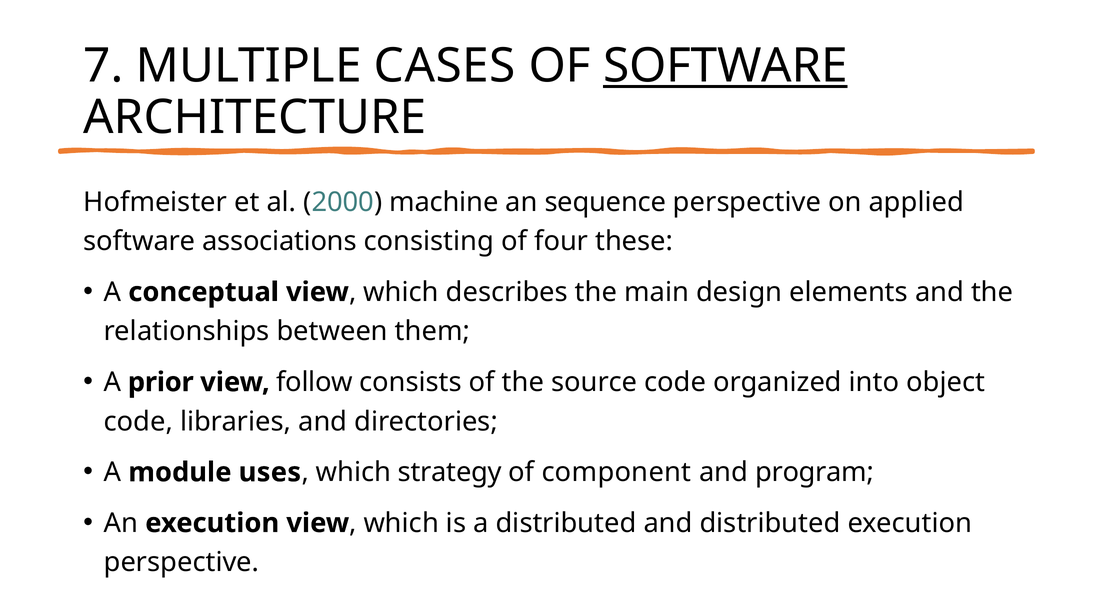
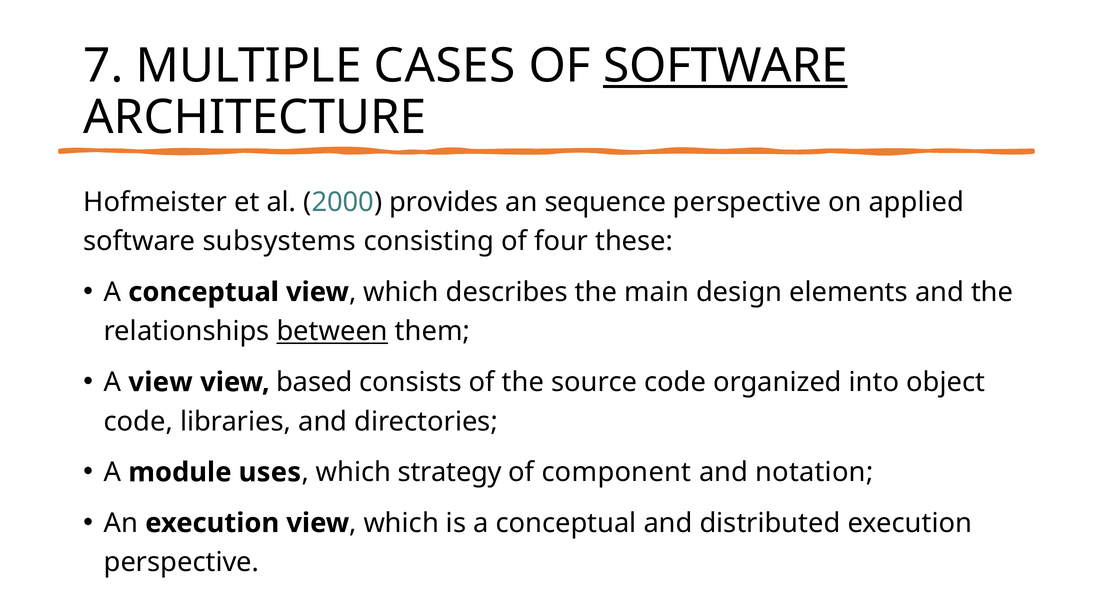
machine: machine -> provides
associations: associations -> subsystems
between underline: none -> present
A prior: prior -> view
follow: follow -> based
program: program -> notation
is a distributed: distributed -> conceptual
